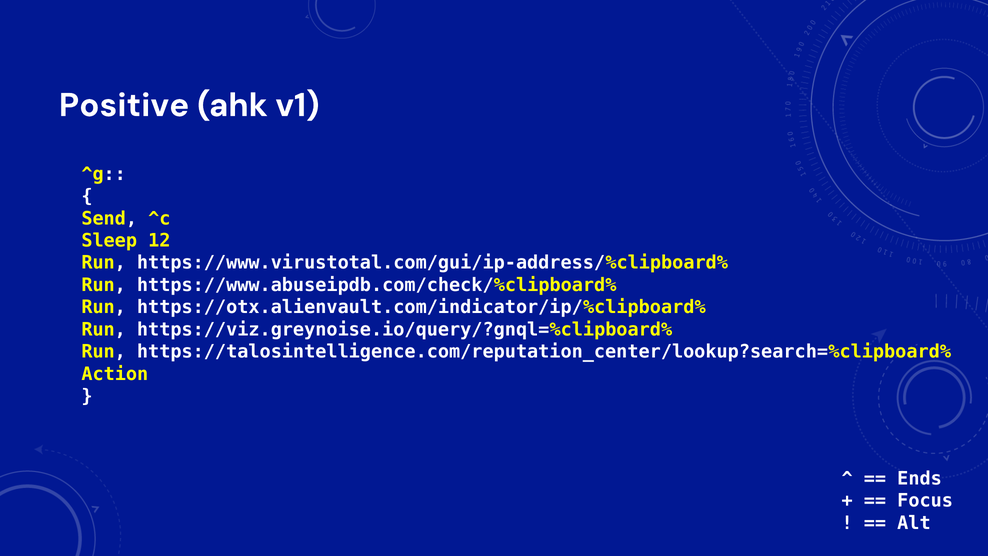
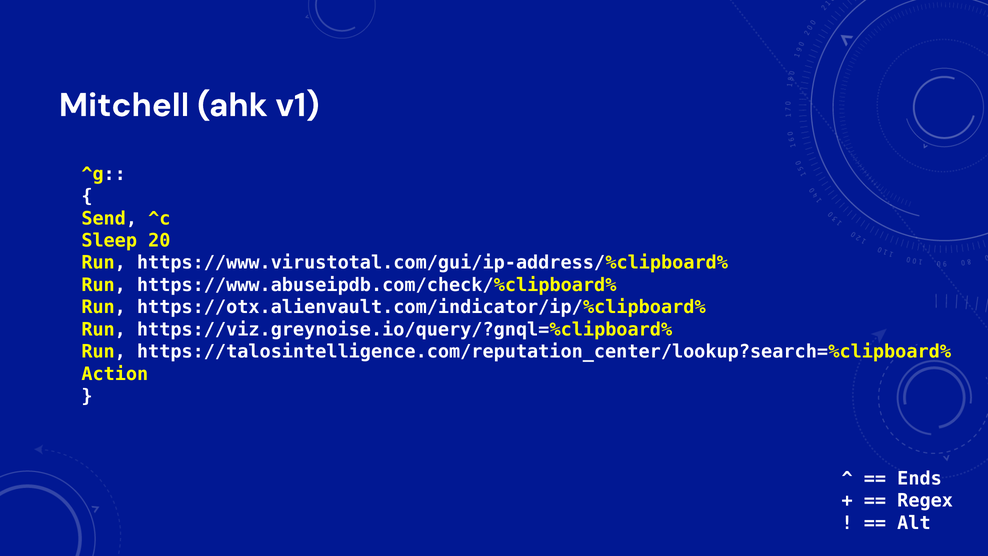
Positive: Positive -> Mitchell
12: 12 -> 20
Focus: Focus -> Regex
